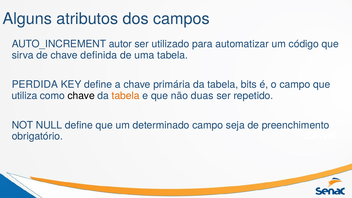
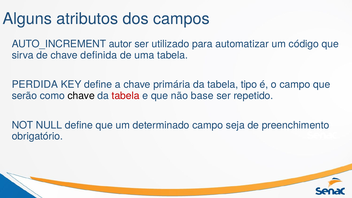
bits: bits -> tipo
utiliza: utiliza -> serão
tabela at (126, 96) colour: orange -> red
duas: duas -> base
